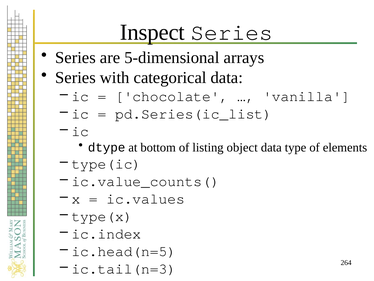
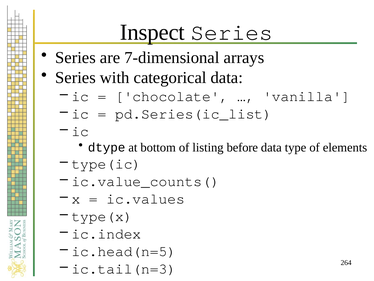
5-dimensional: 5-dimensional -> 7-dimensional
object: object -> before
